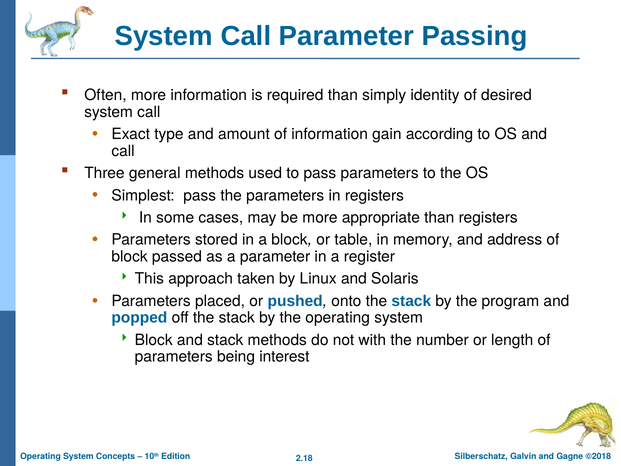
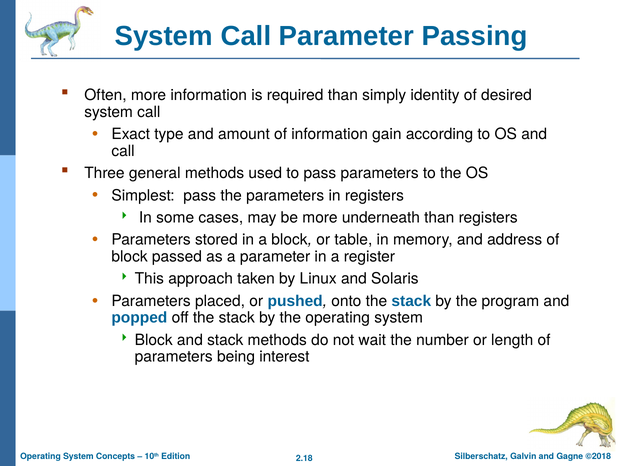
appropriate: appropriate -> underneath
with: with -> wait
